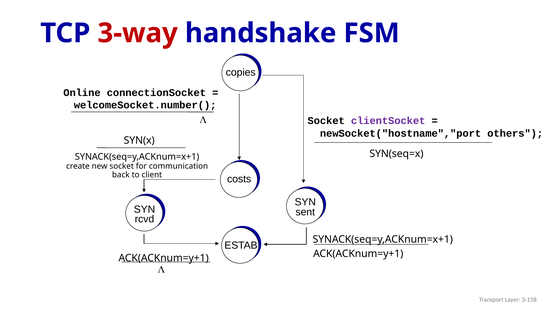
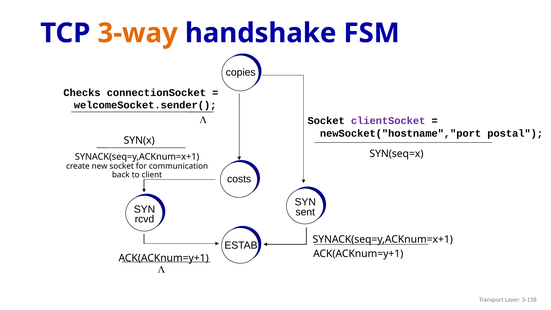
3-way colour: red -> orange
Online: Online -> Checks
welcomeSocket.number(: welcomeSocket.number( -> welcomeSocket.sender(
others: others -> postal
